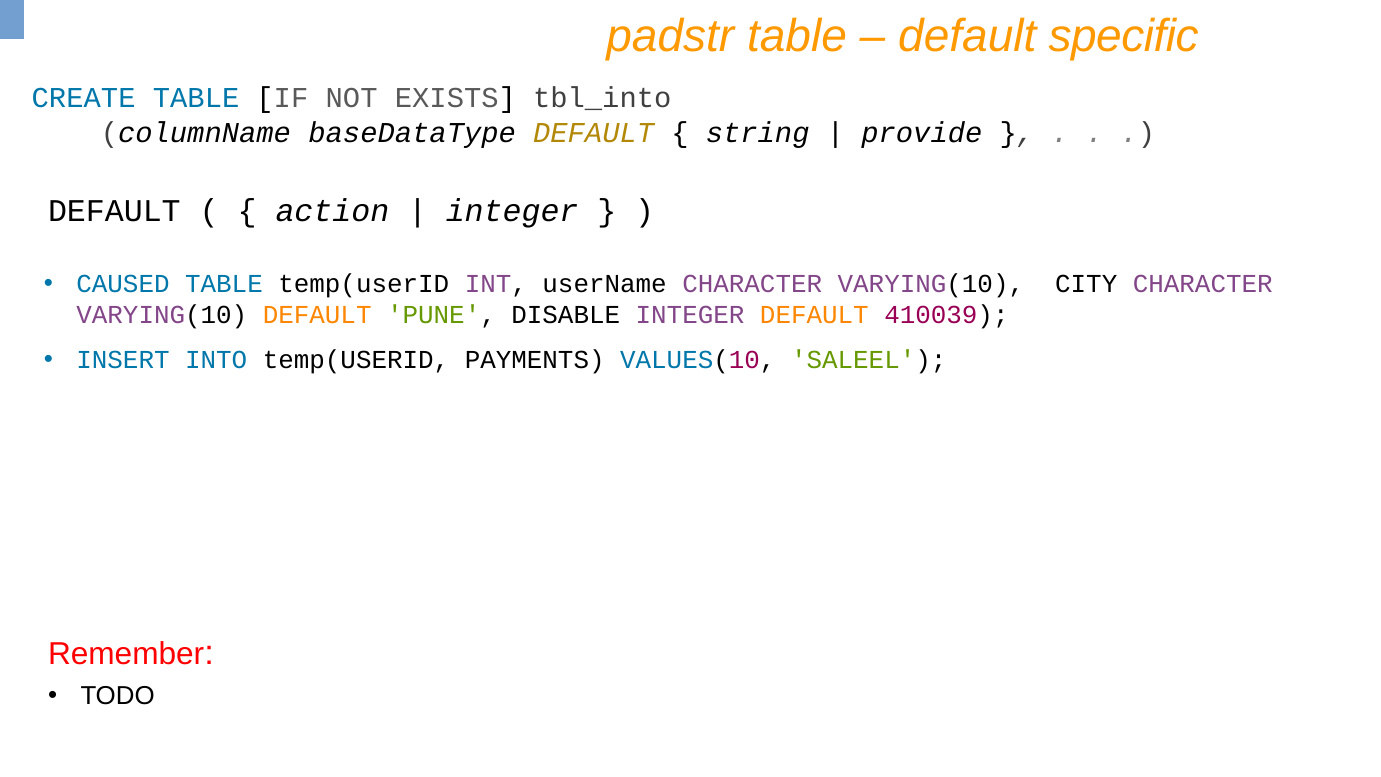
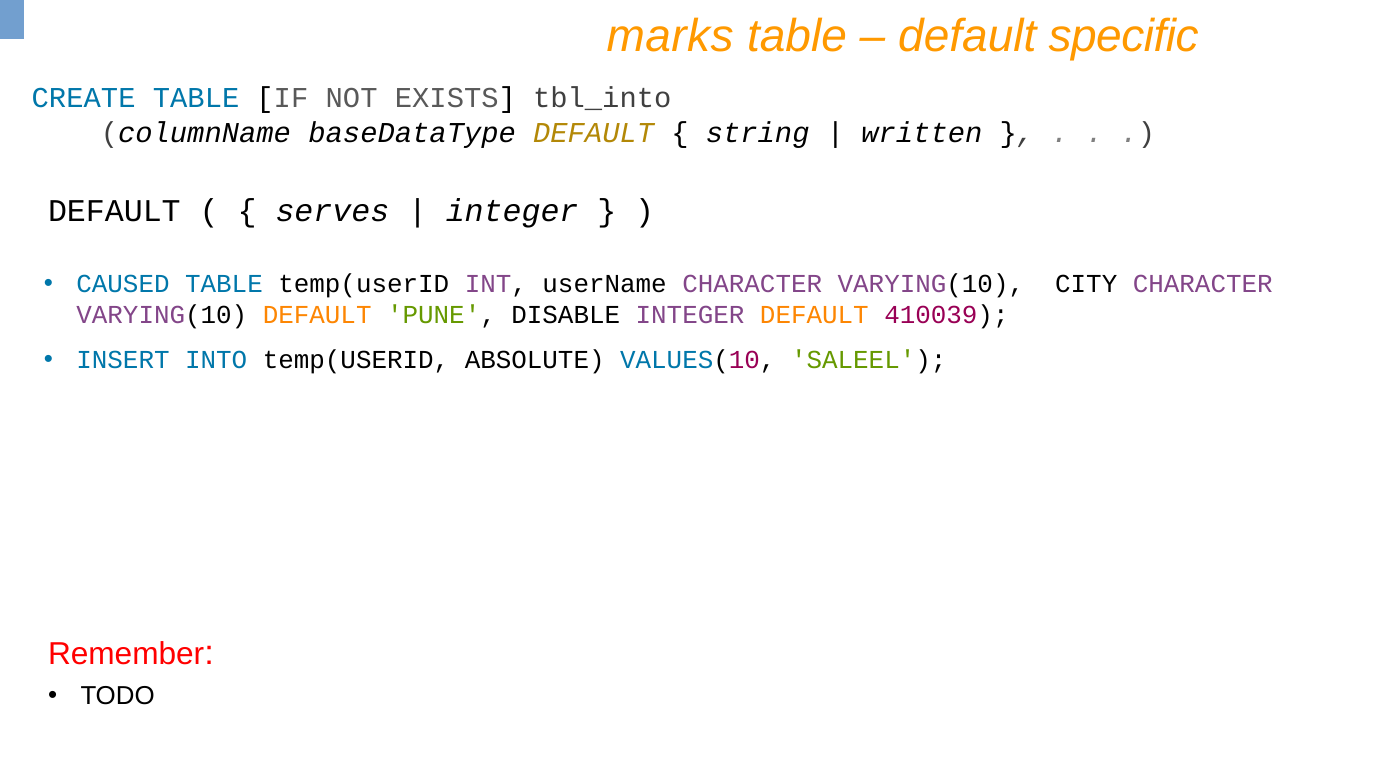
padstr: padstr -> marks
provide: provide -> written
action: action -> serves
PAYMENTS: PAYMENTS -> ABSOLUTE
